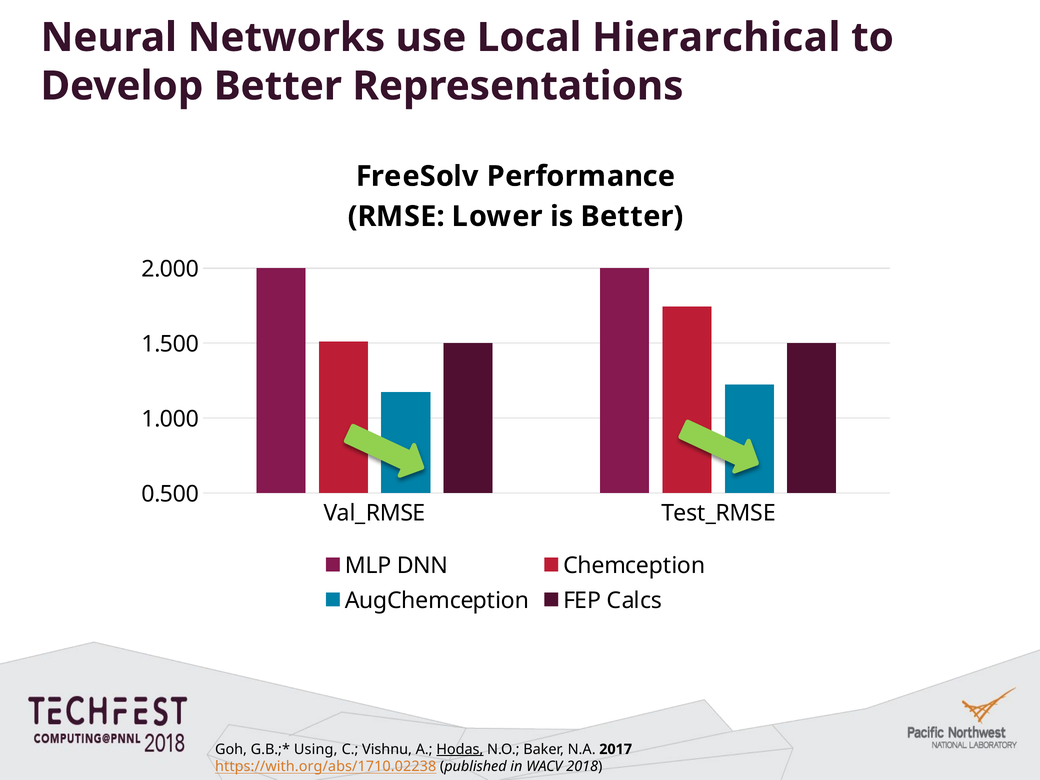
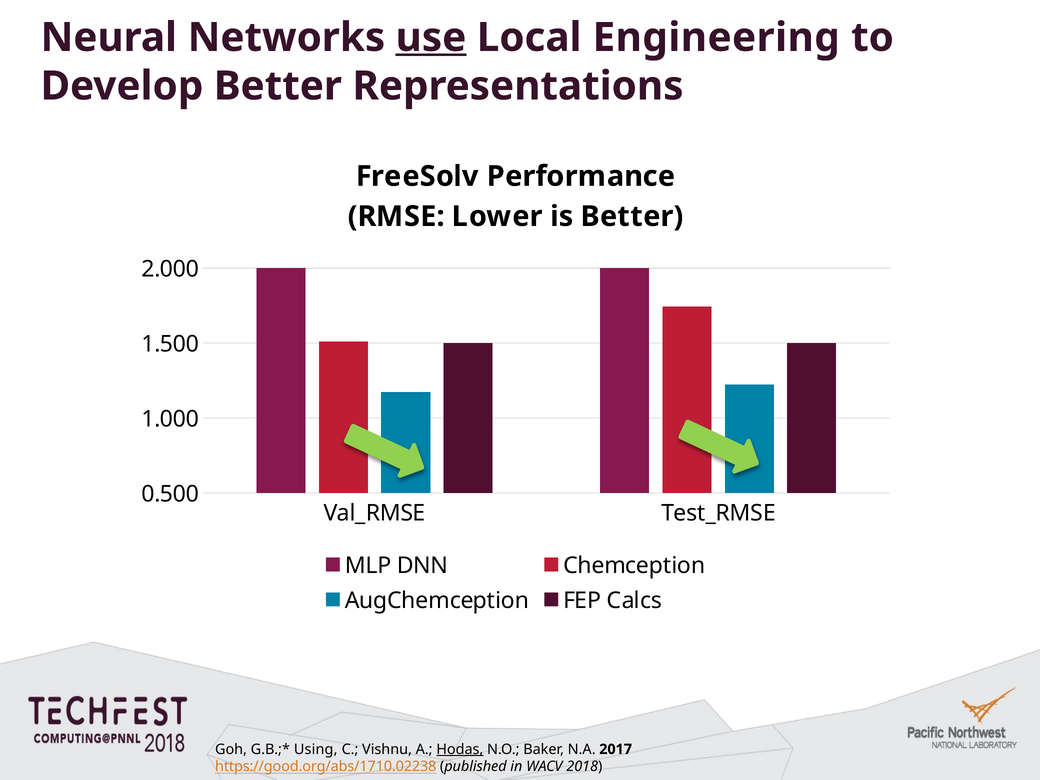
use underline: none -> present
Hierarchical: Hierarchical -> Engineering
https://with.org/abs/1710.02238: https://with.org/abs/1710.02238 -> https://good.org/abs/1710.02238
